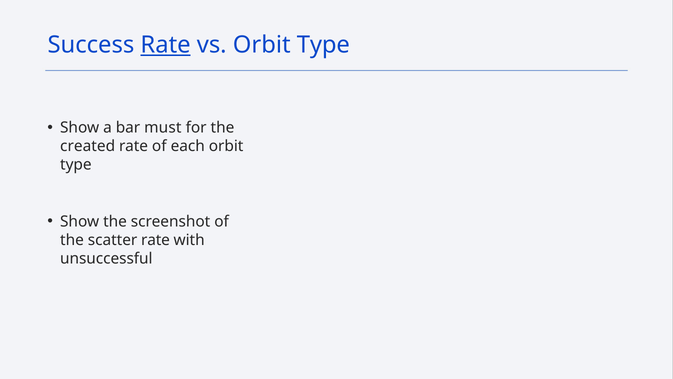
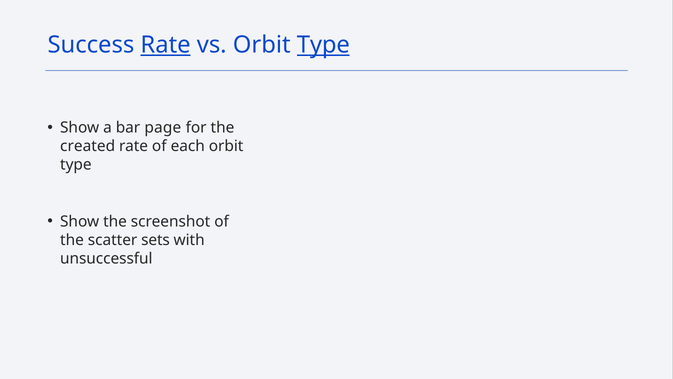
Type at (323, 45) underline: none -> present
must: must -> page
scatter rate: rate -> sets
